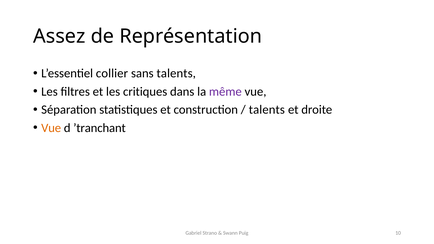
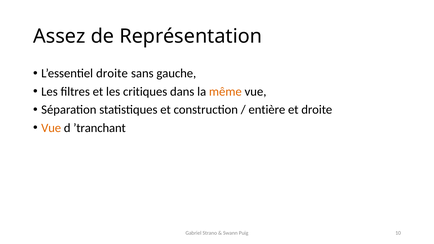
L’essentiel collier: collier -> droite
sans talents: talents -> gauche
même colour: purple -> orange
talents at (267, 110): talents -> entière
